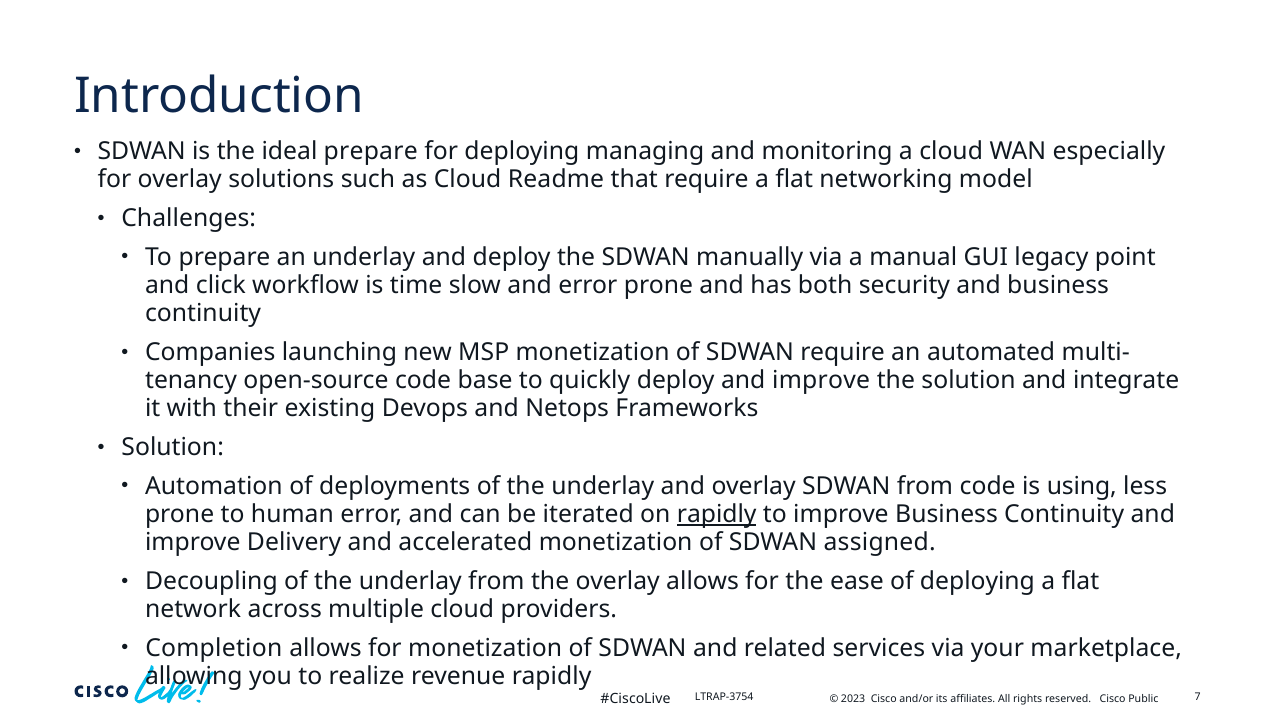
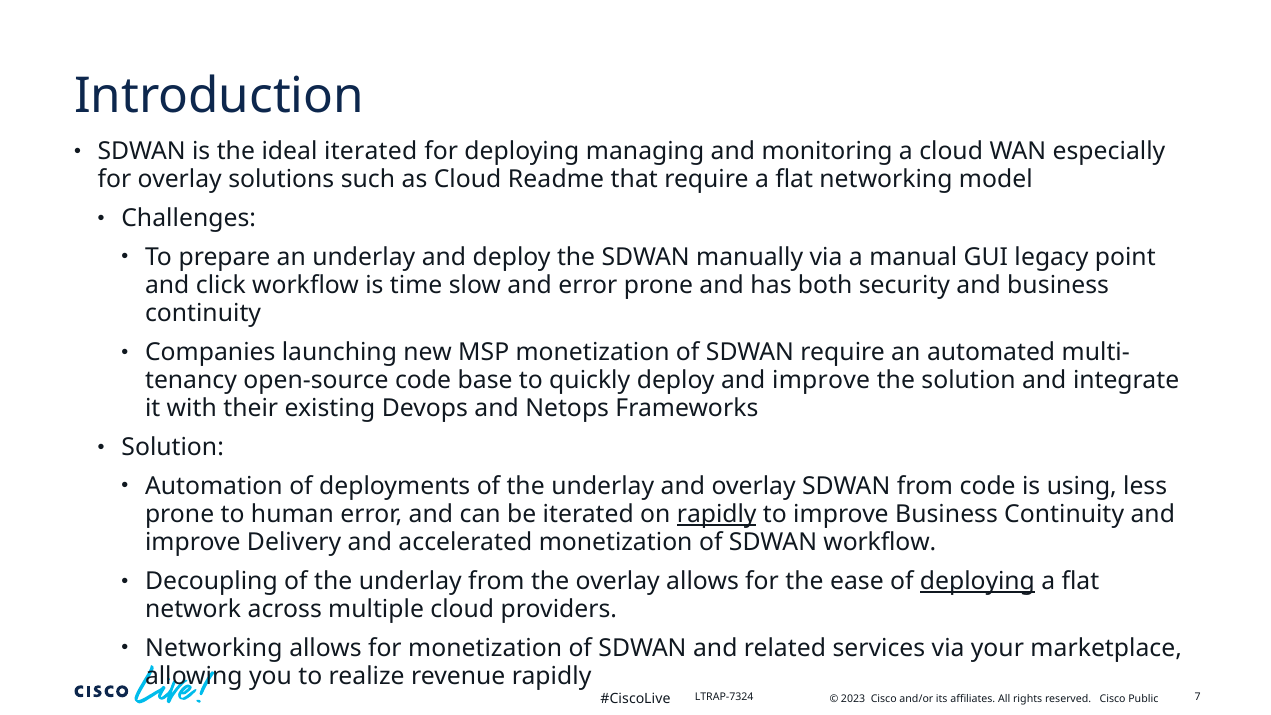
ideal prepare: prepare -> iterated
SDWAN assigned: assigned -> workflow
deploying at (977, 581) underline: none -> present
Completion at (214, 648): Completion -> Networking
LTRAP-3754: LTRAP-3754 -> LTRAP-7324
